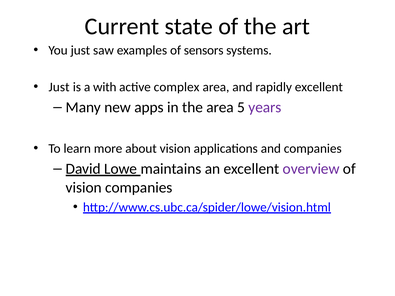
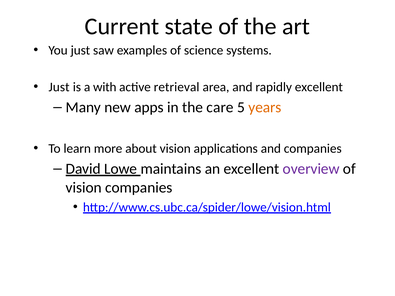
sensors: sensors -> science
complex: complex -> retrieval
the area: area -> care
years colour: purple -> orange
